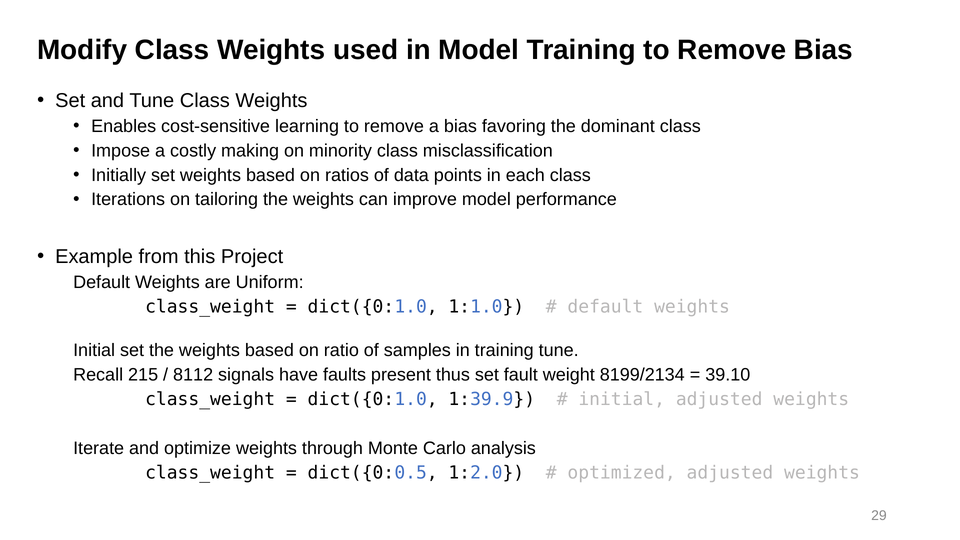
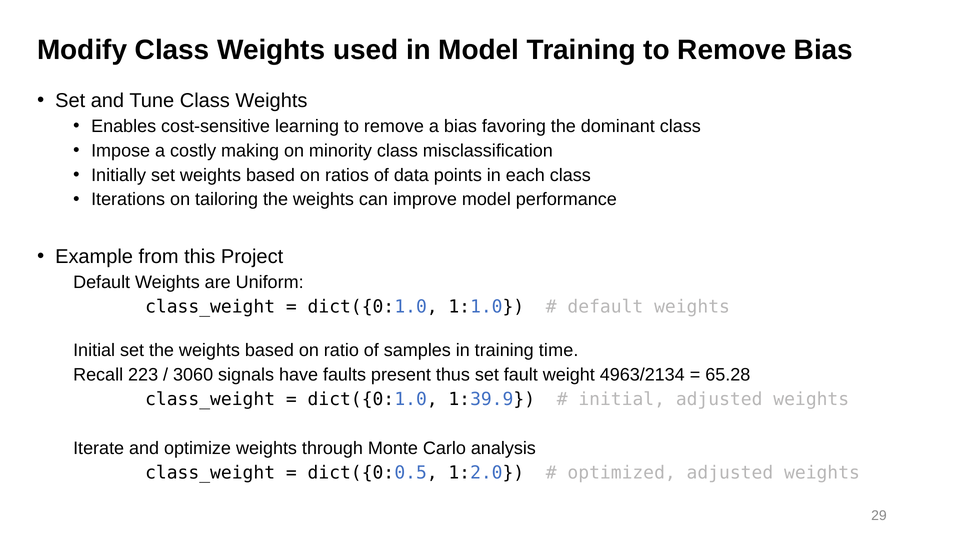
training tune: tune -> time
215: 215 -> 223
8112: 8112 -> 3060
8199/2134: 8199/2134 -> 4963/2134
39.10: 39.10 -> 65.28
